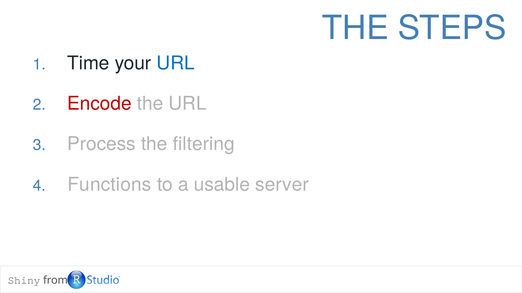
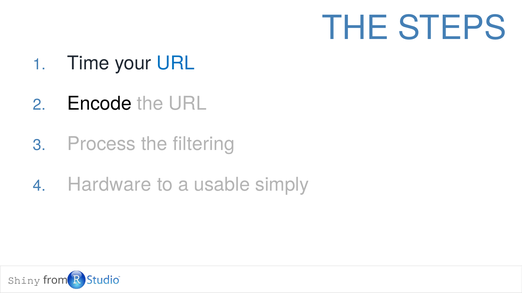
Encode colour: red -> black
Functions: Functions -> Hardware
server: server -> simply
